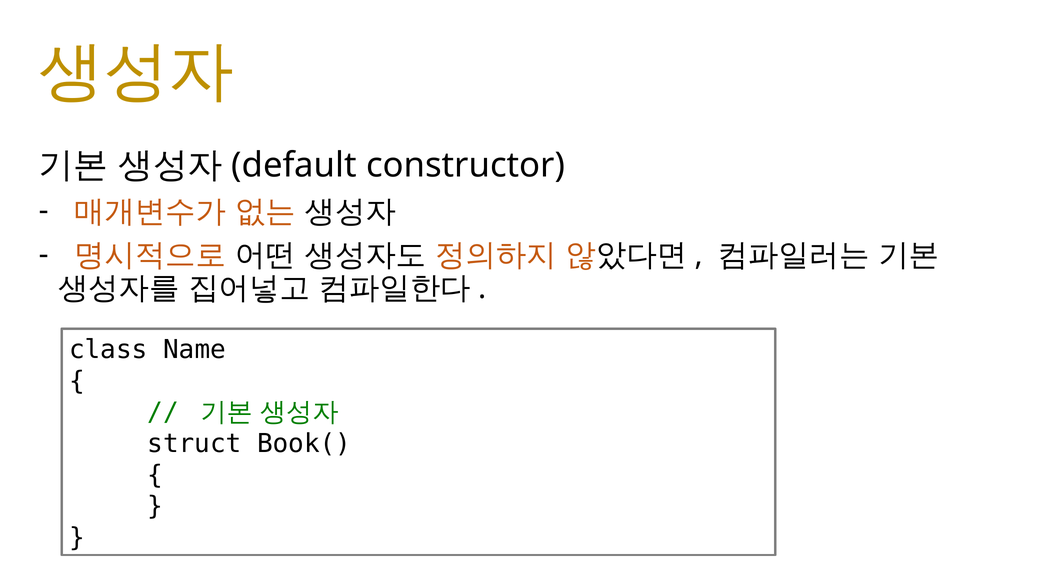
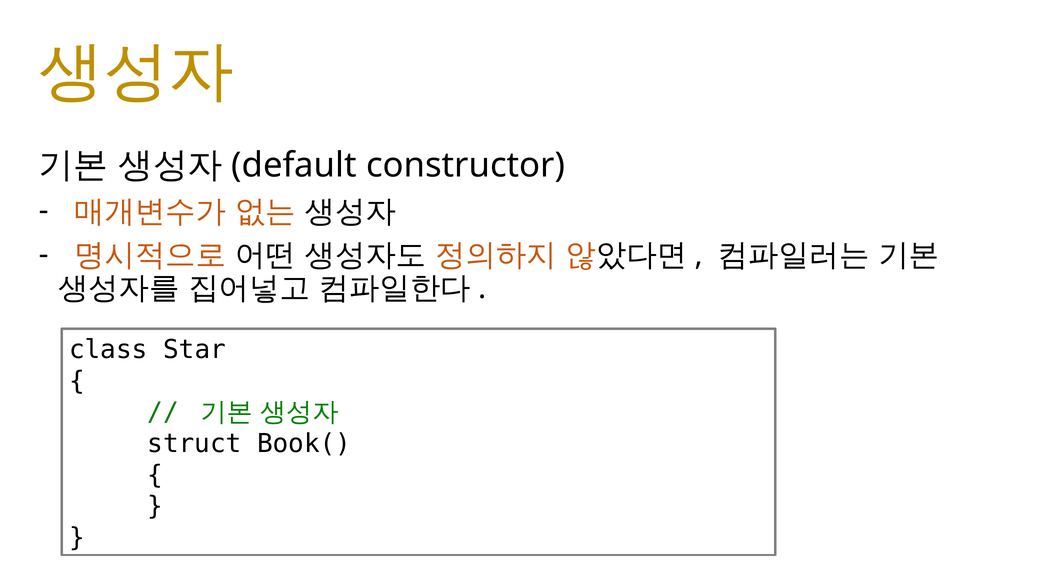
Name: Name -> Star
